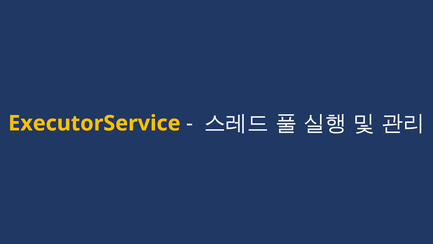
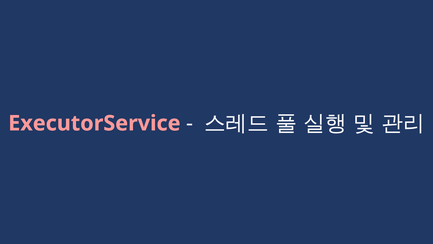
ExecutorService colour: yellow -> pink
